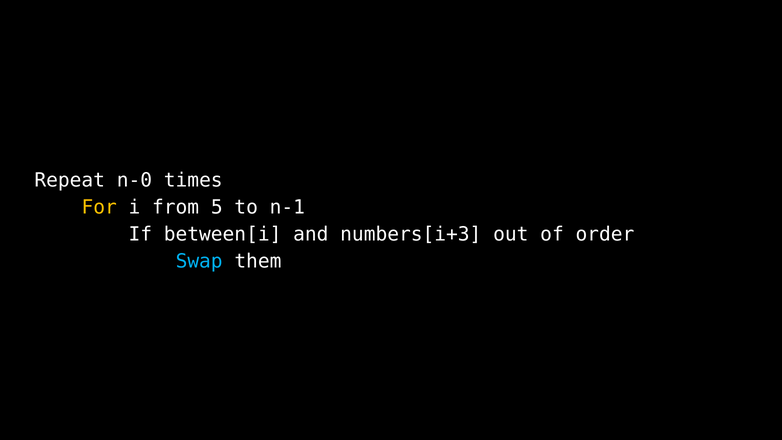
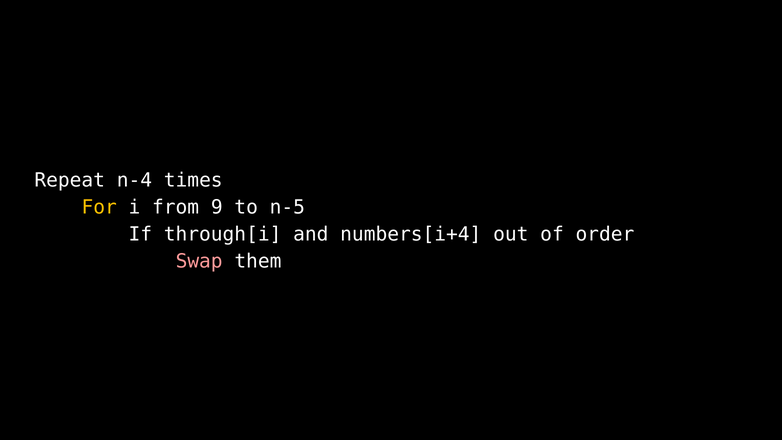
n-0: n-0 -> n-4
5: 5 -> 9
n-1: n-1 -> n-5
between[i: between[i -> through[i
numbers[i+3: numbers[i+3 -> numbers[i+4
Swap colour: light blue -> pink
